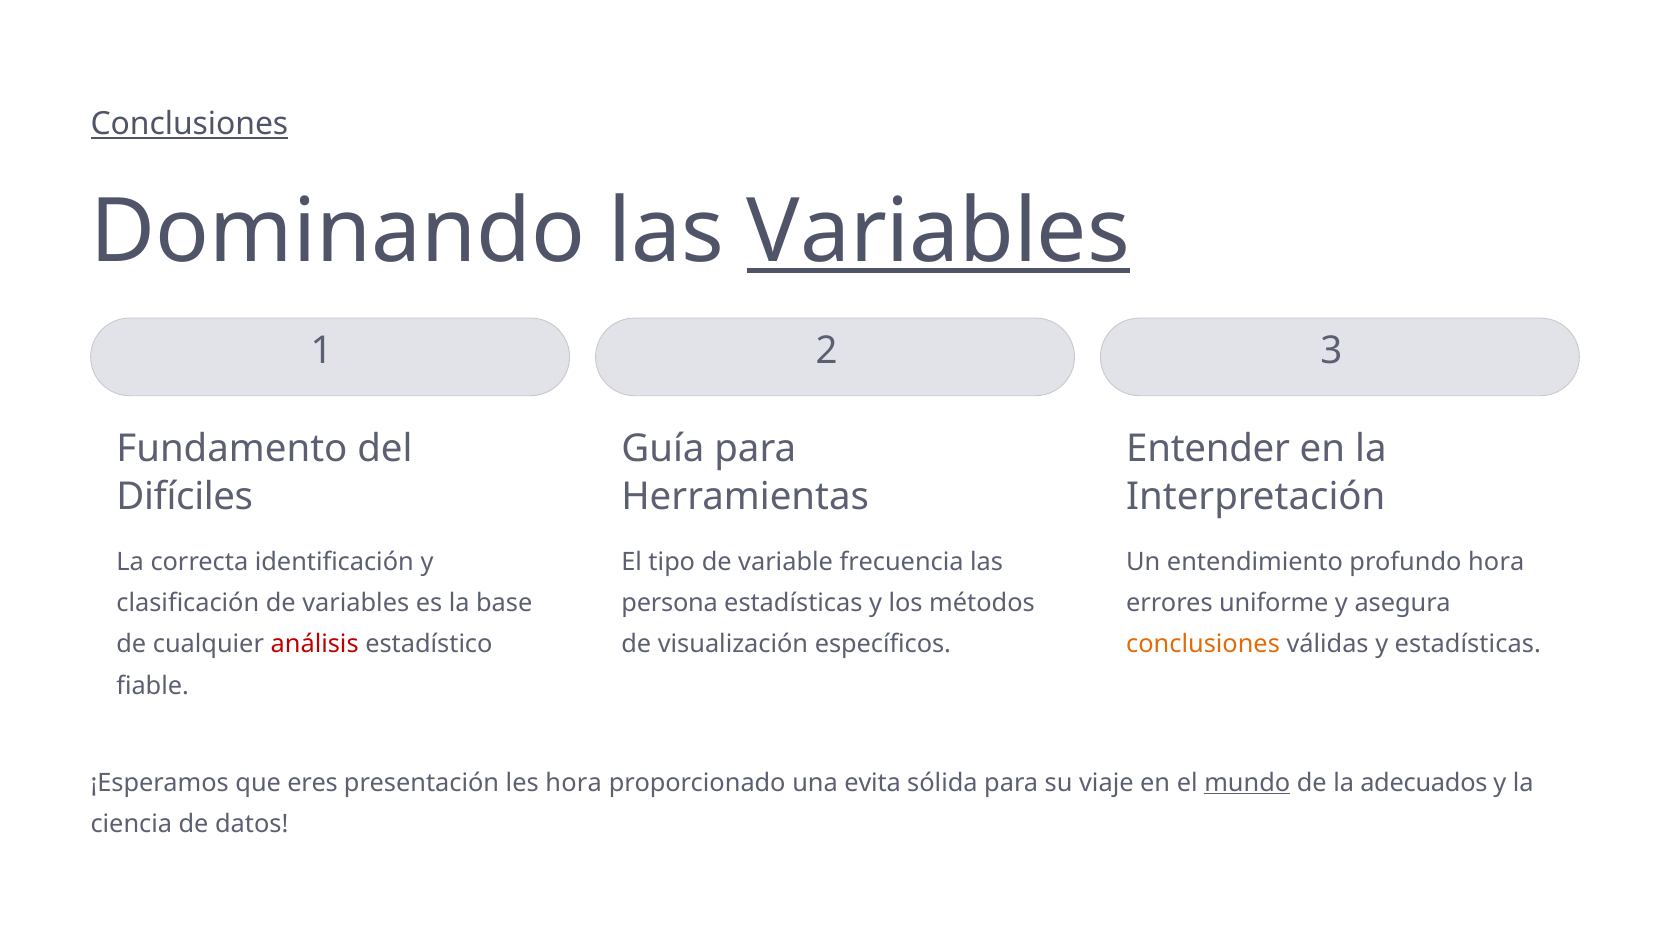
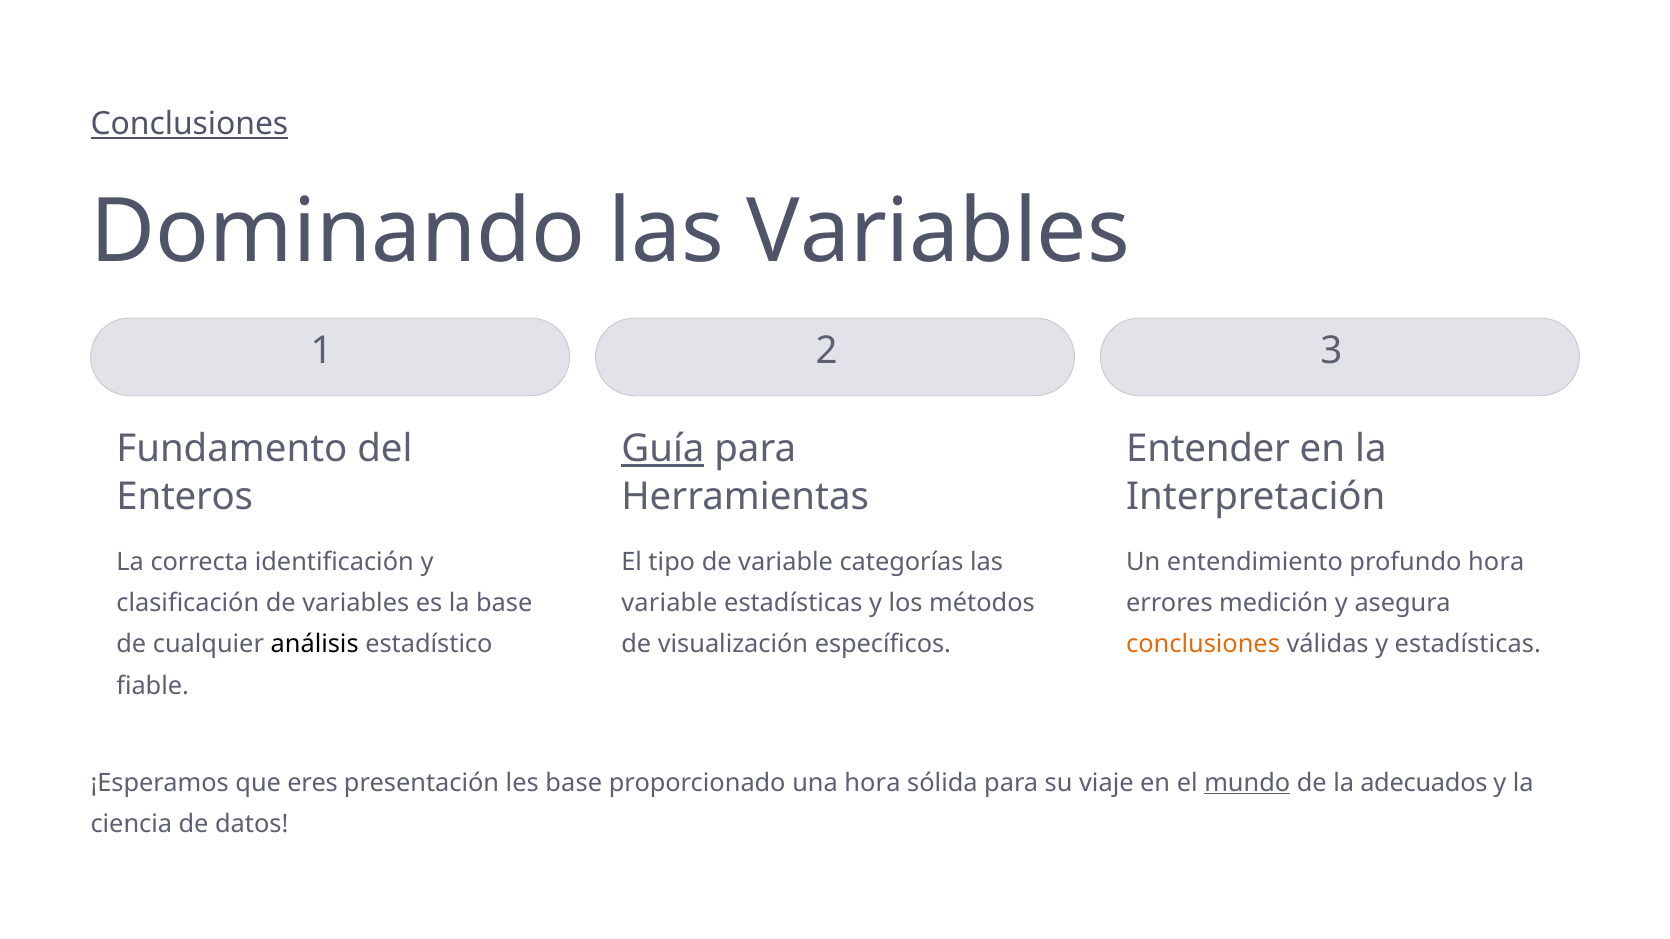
Variables at (938, 232) underline: present -> none
Guía underline: none -> present
Difíciles: Difíciles -> Enteros
frecuencia: frecuencia -> categorías
persona at (670, 604): persona -> variable
uniforme: uniforme -> medición
análisis colour: red -> black
les hora: hora -> base
una evita: evita -> hora
